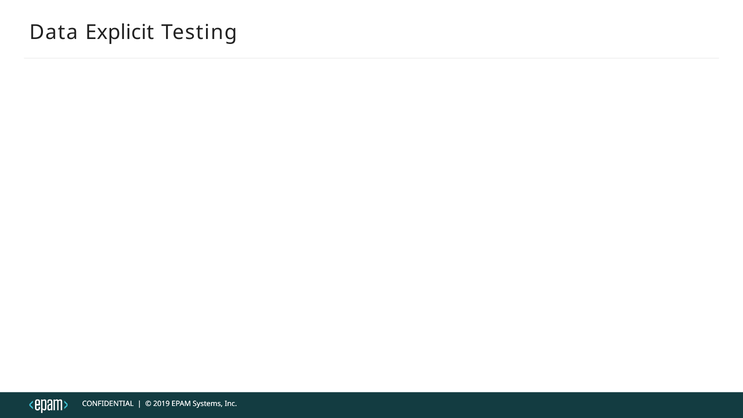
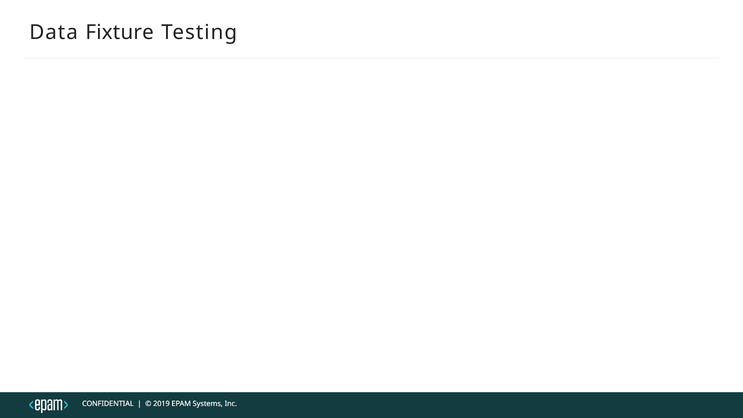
Explicit: Explicit -> Fixture
